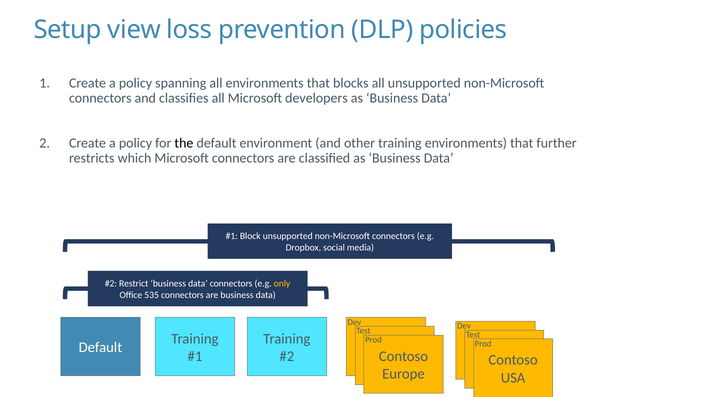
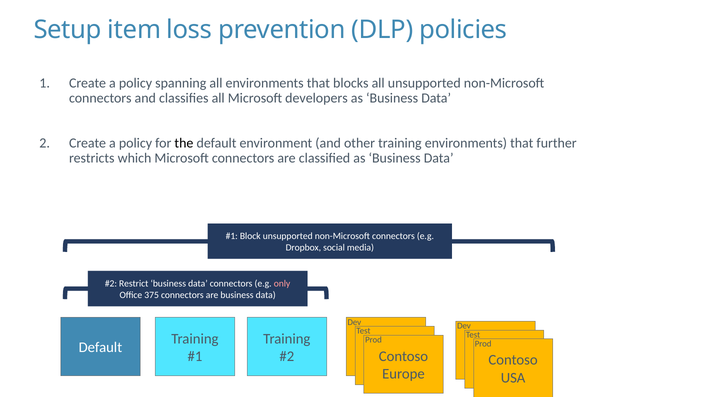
view: view -> item
only colour: yellow -> pink
535: 535 -> 375
